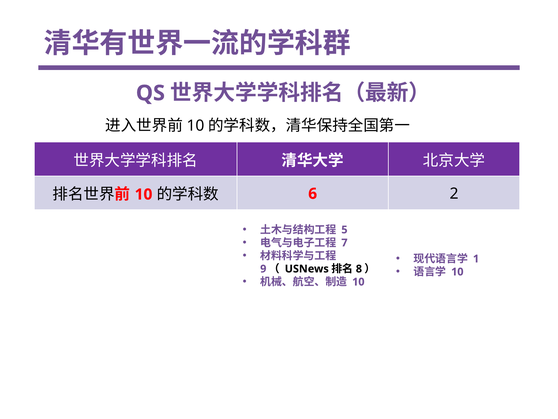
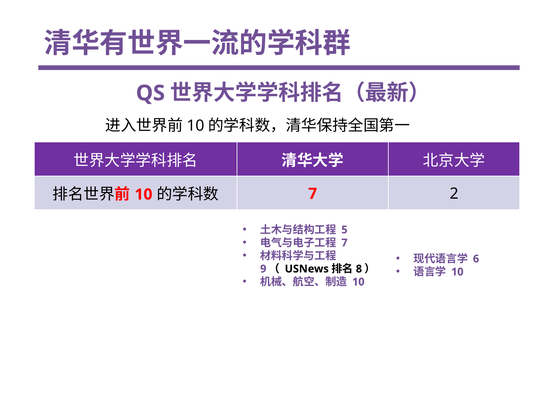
6 at (313, 193): 6 -> 7
1: 1 -> 6
